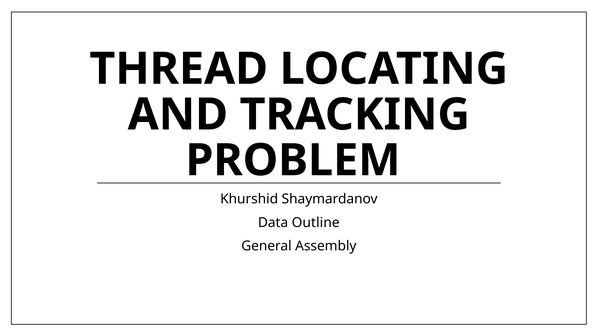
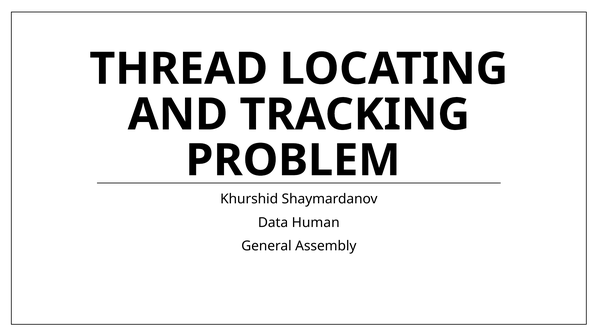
Outline: Outline -> Human
